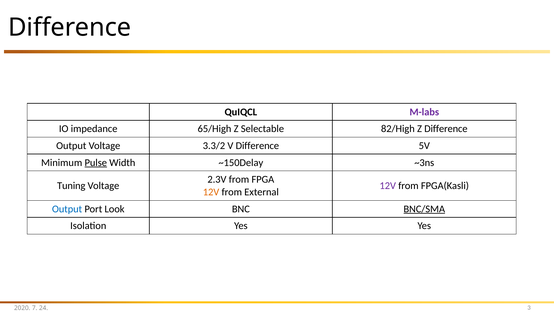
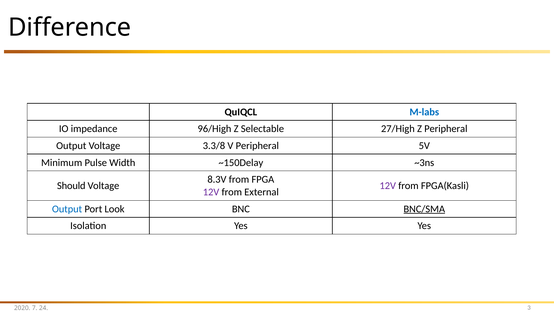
M-labs colour: purple -> blue
65/High: 65/High -> 96/High
82/High: 82/High -> 27/High
Z Difference: Difference -> Peripheral
3.3/2: 3.3/2 -> 3.3/8
V Difference: Difference -> Peripheral
Pulse underline: present -> none
2.3V: 2.3V -> 8.3V
Tuning: Tuning -> Should
12V at (211, 192) colour: orange -> purple
